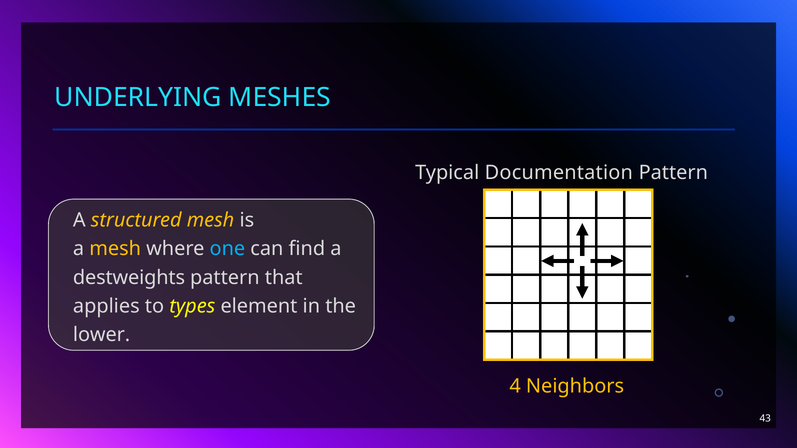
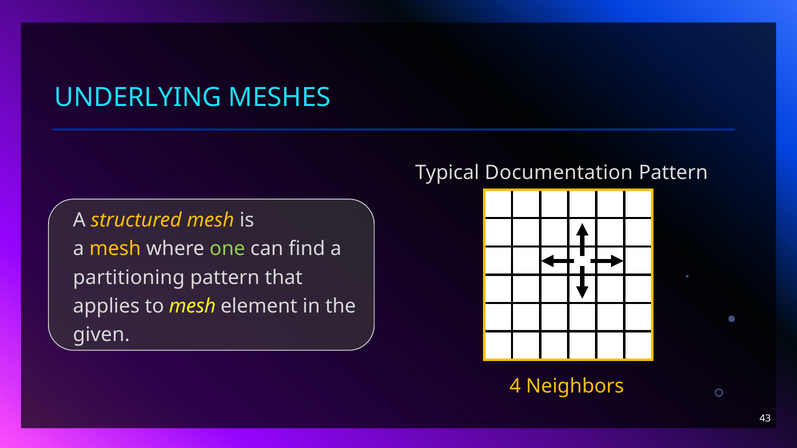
one colour: light blue -> light green
destweights: destweights -> partitioning
to types: types -> mesh
lower: lower -> given
